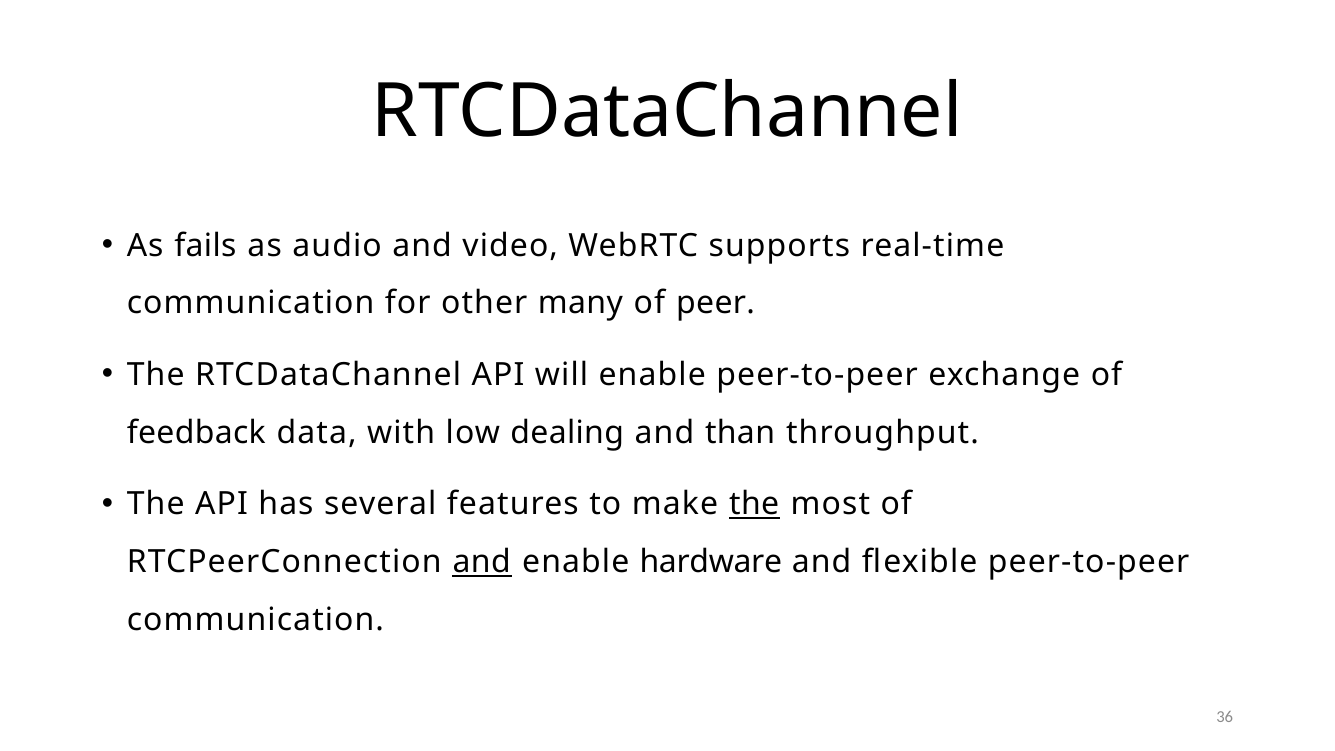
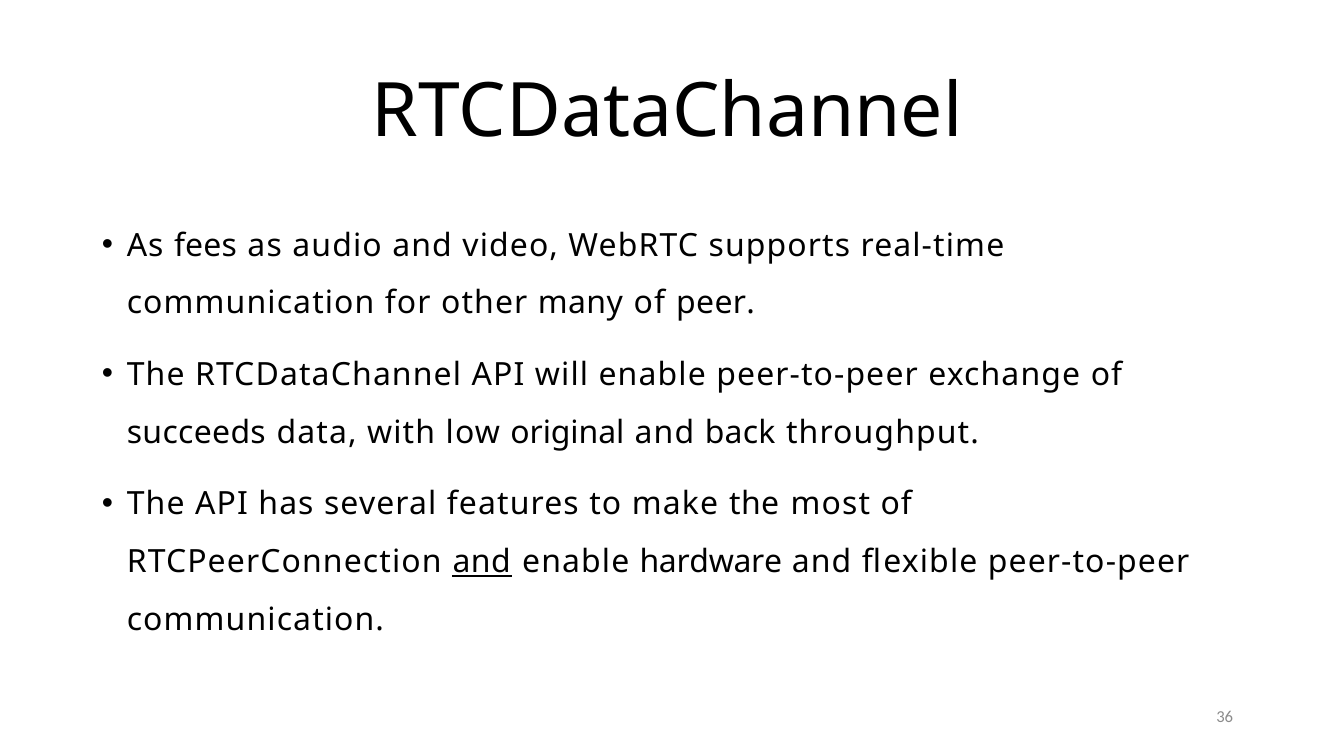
fails: fails -> fees
feedback: feedback -> succeeds
dealing: dealing -> original
than: than -> back
the at (754, 504) underline: present -> none
